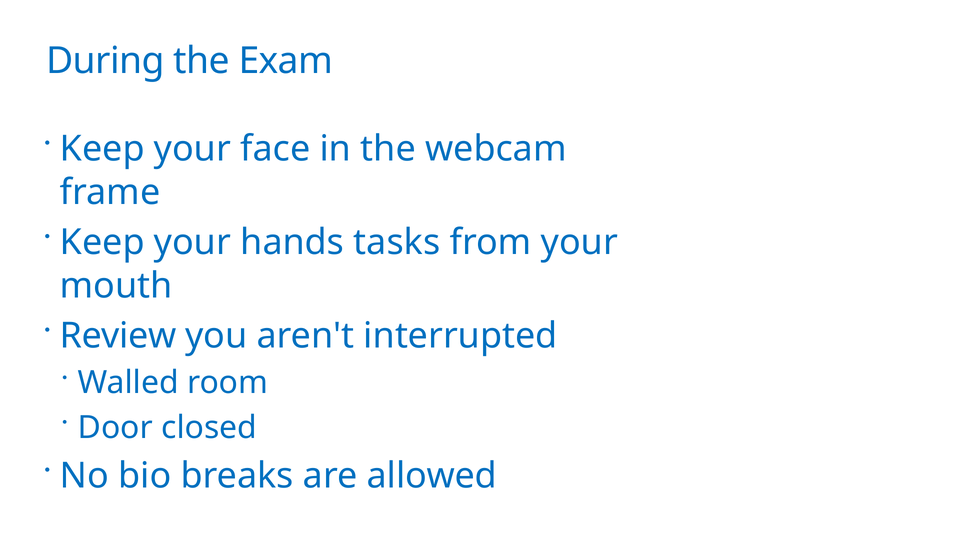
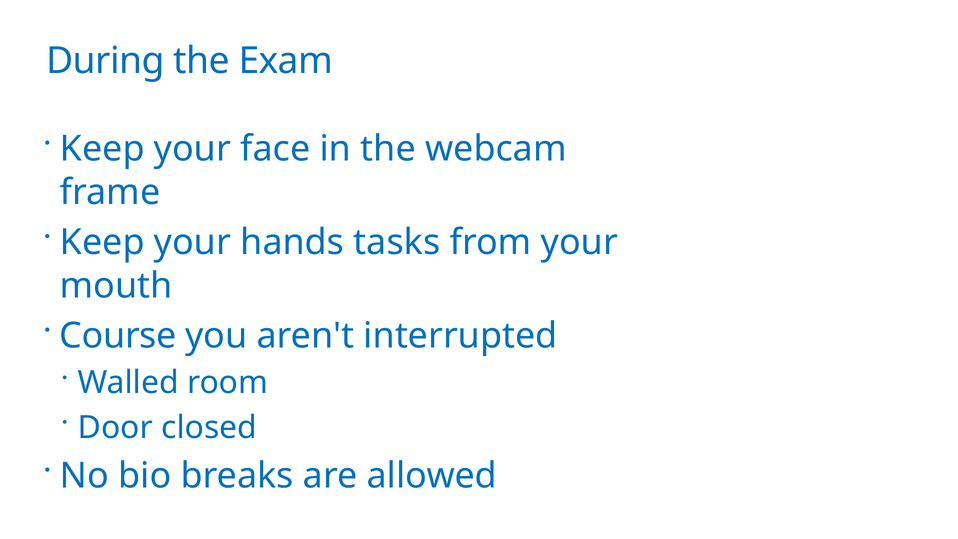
Review: Review -> Course
